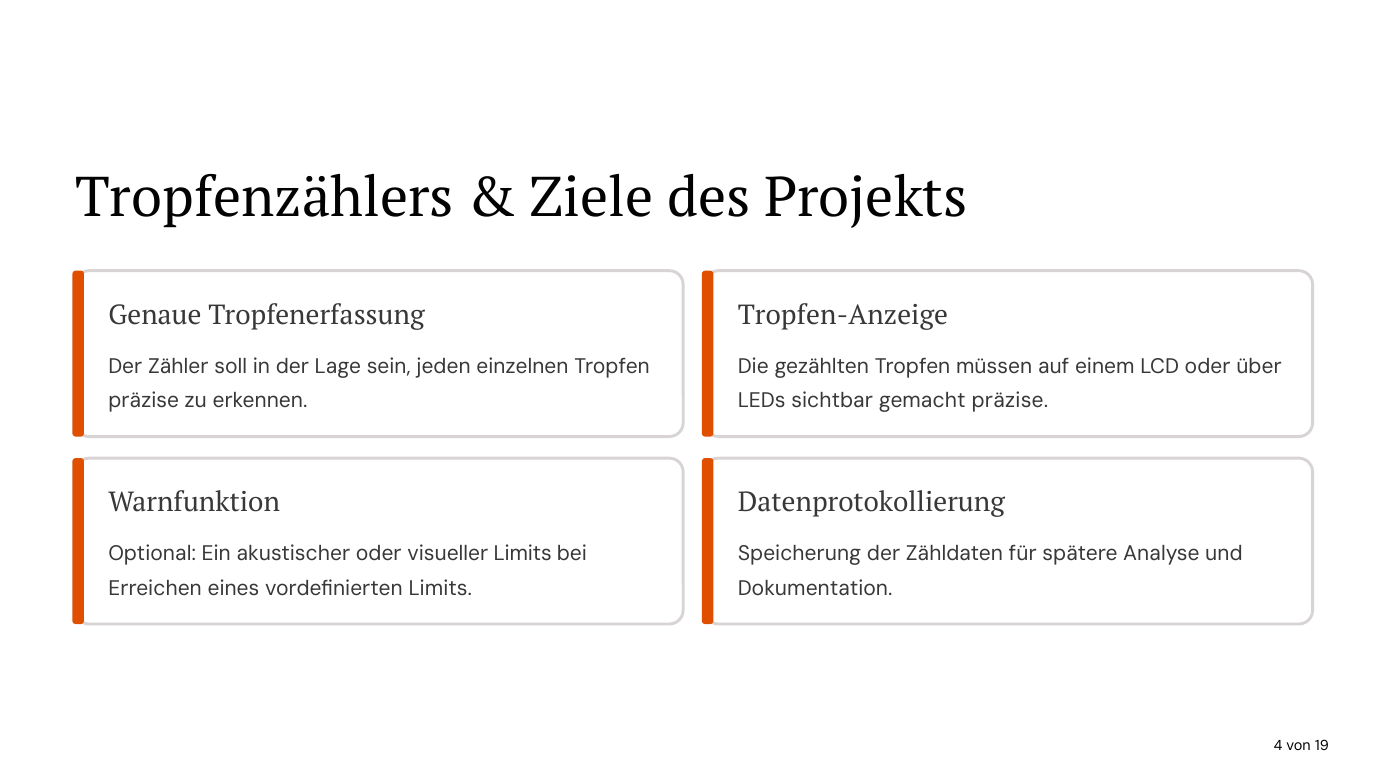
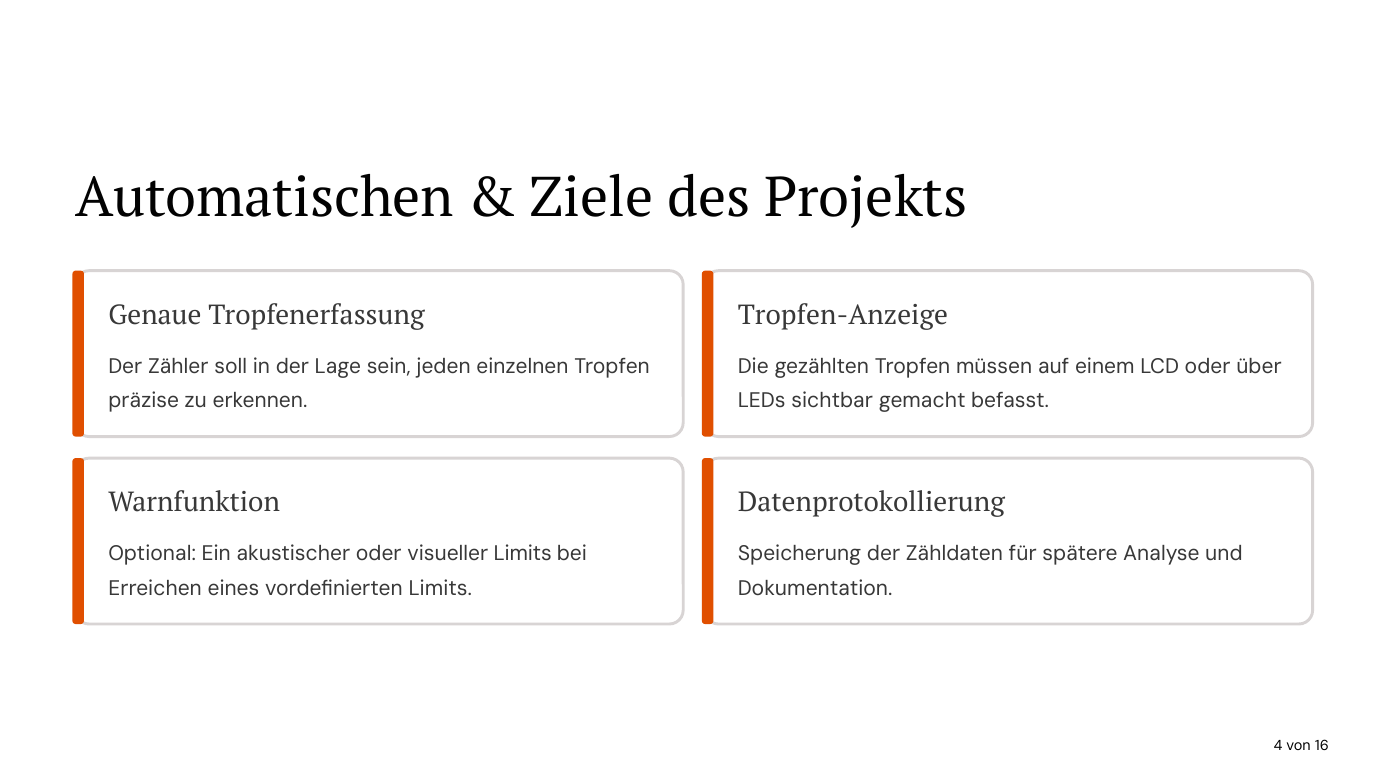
Tropfenzählers: Tropfenzählers -> Automatischen
gemacht präzise: präzise -> befasst
19: 19 -> 16
